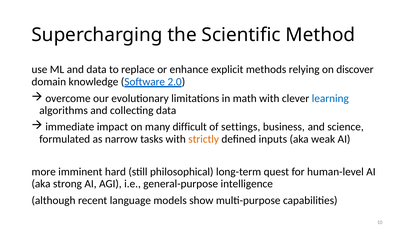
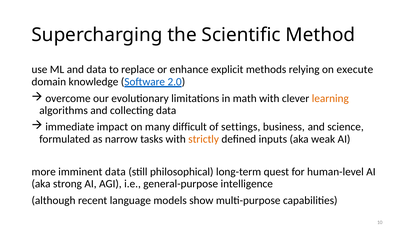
discover: discover -> execute
learning colour: blue -> orange
imminent hard: hard -> data
